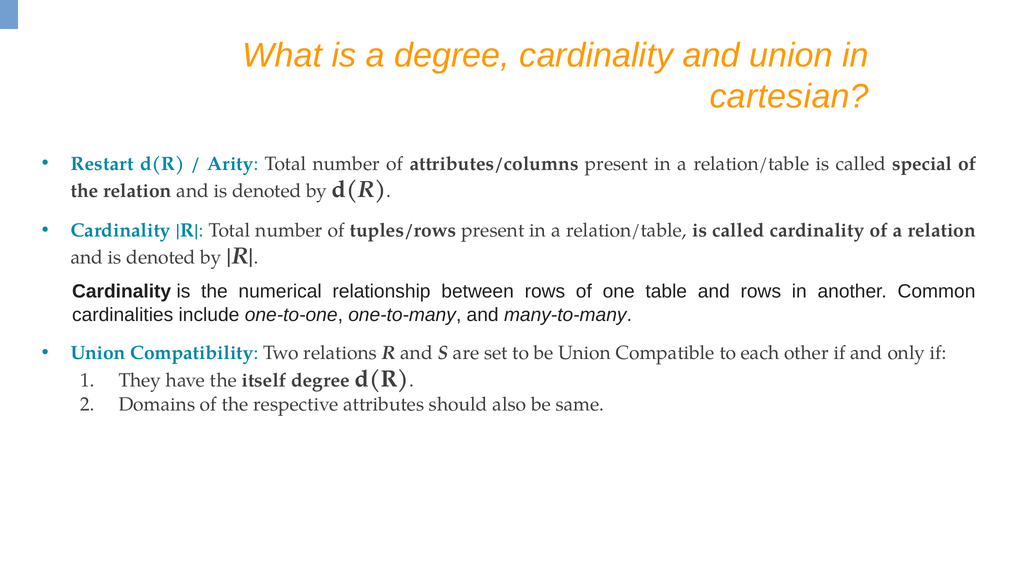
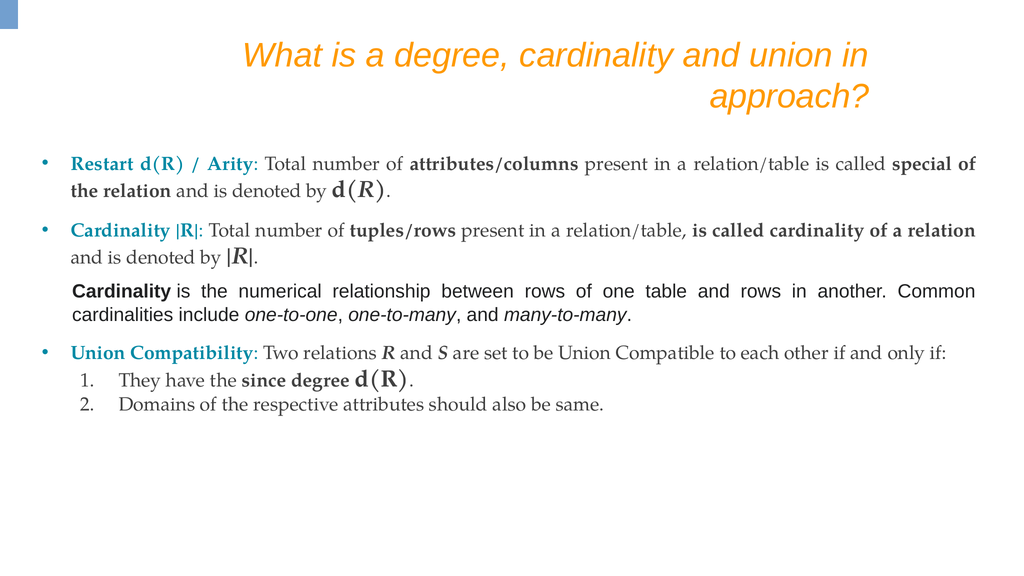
cartesian: cartesian -> approach
itself: itself -> since
